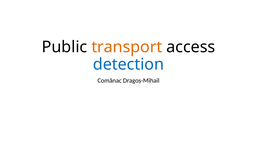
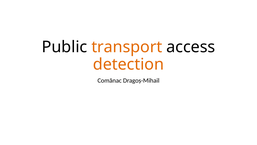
detection colour: blue -> orange
